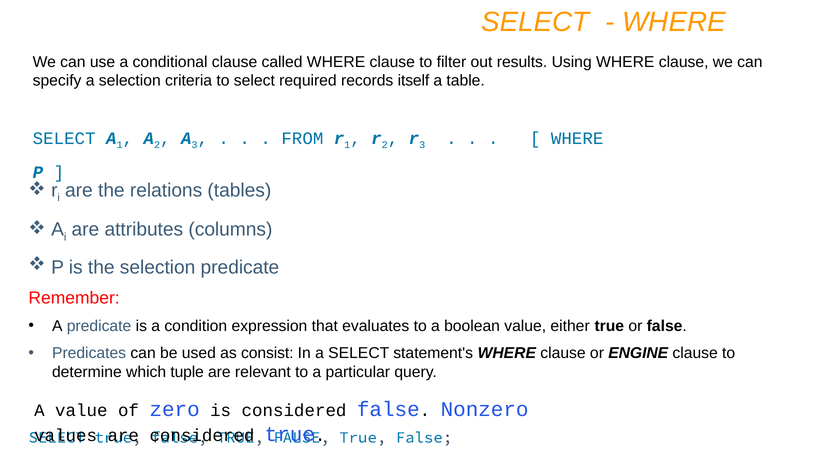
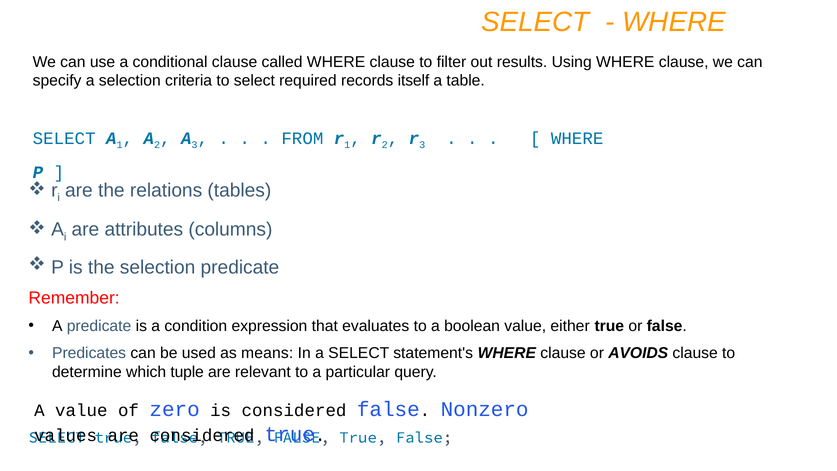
consist: consist -> means
ENGINE: ENGINE -> AVOIDS
